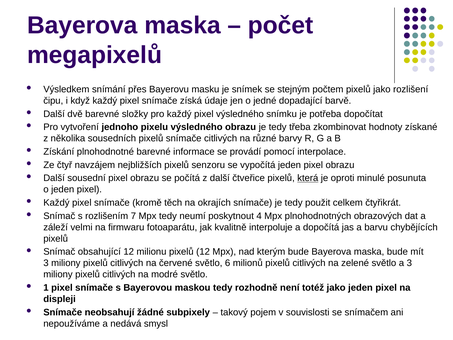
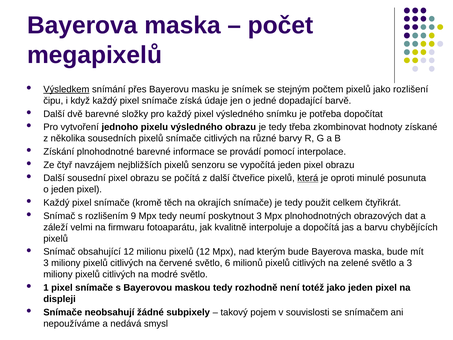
Výsledkem underline: none -> present
7: 7 -> 9
poskytnout 4: 4 -> 3
